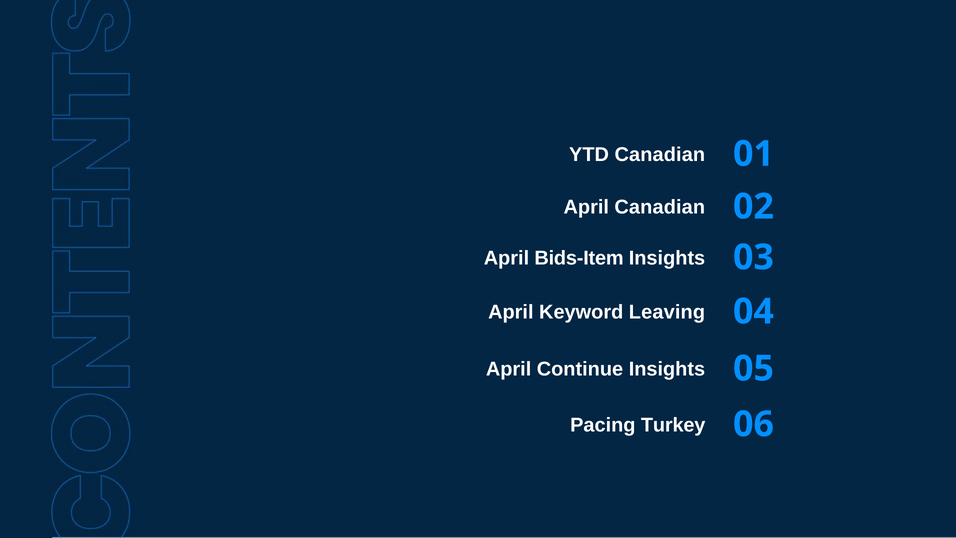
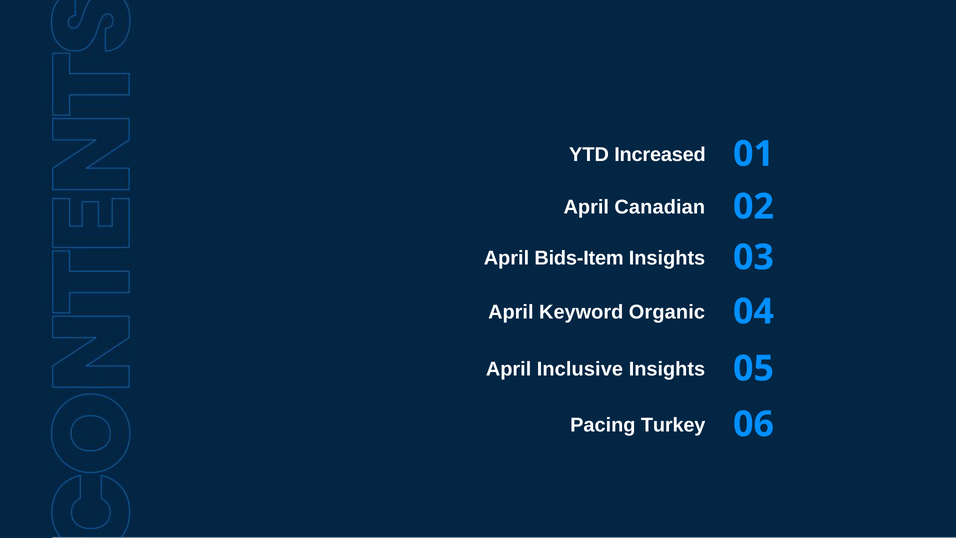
YTD Canadian: Canadian -> Increased
Leaving: Leaving -> Organic
Continue: Continue -> Inclusive
